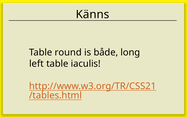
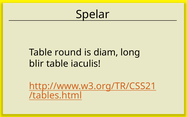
Känns: Känns -> Spelar
både: både -> diam
left: left -> blir
